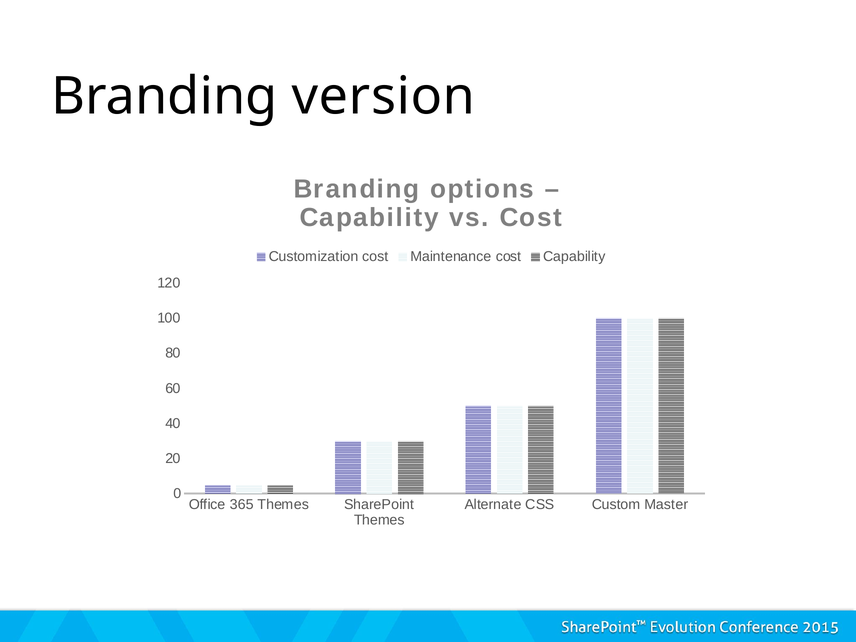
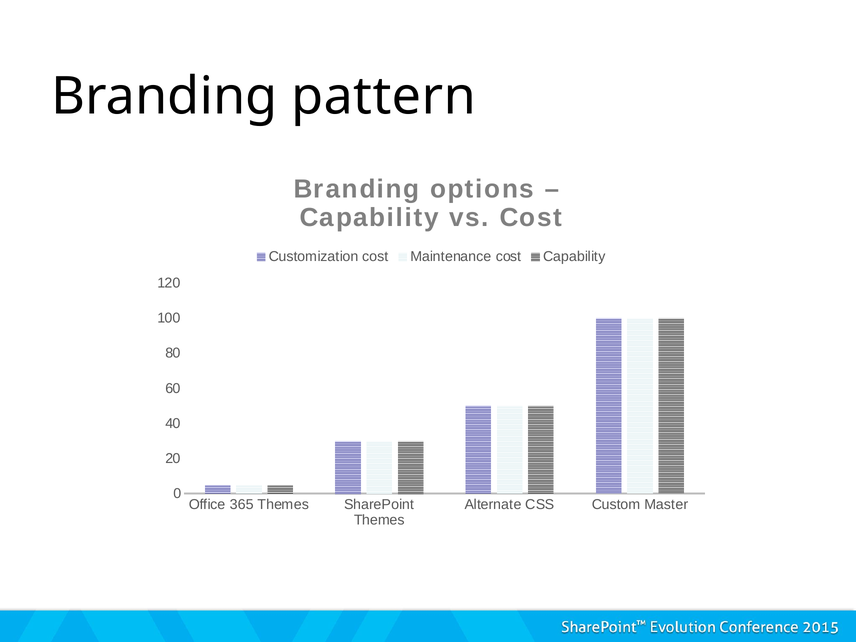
version: version -> pattern
